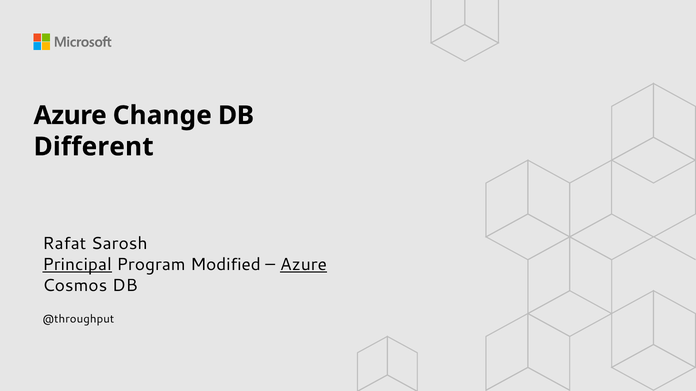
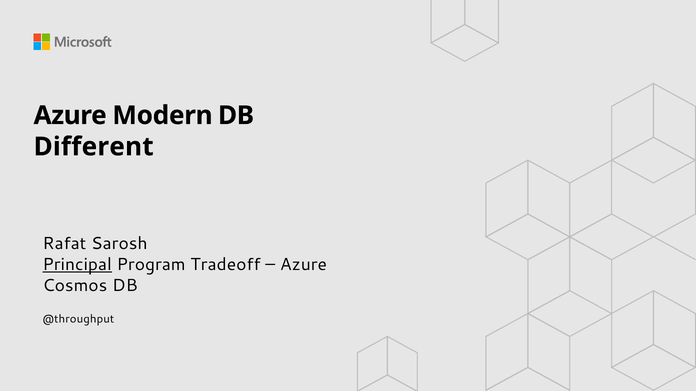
Change: Change -> Modern
Modified: Modified -> Tradeoff
Azure at (303, 265) underline: present -> none
